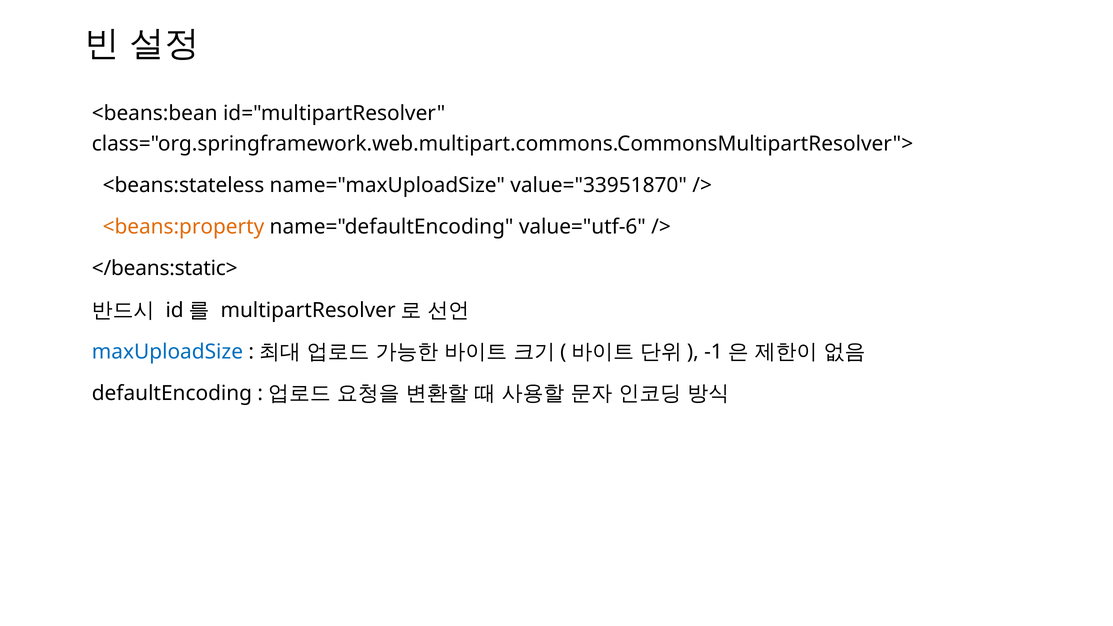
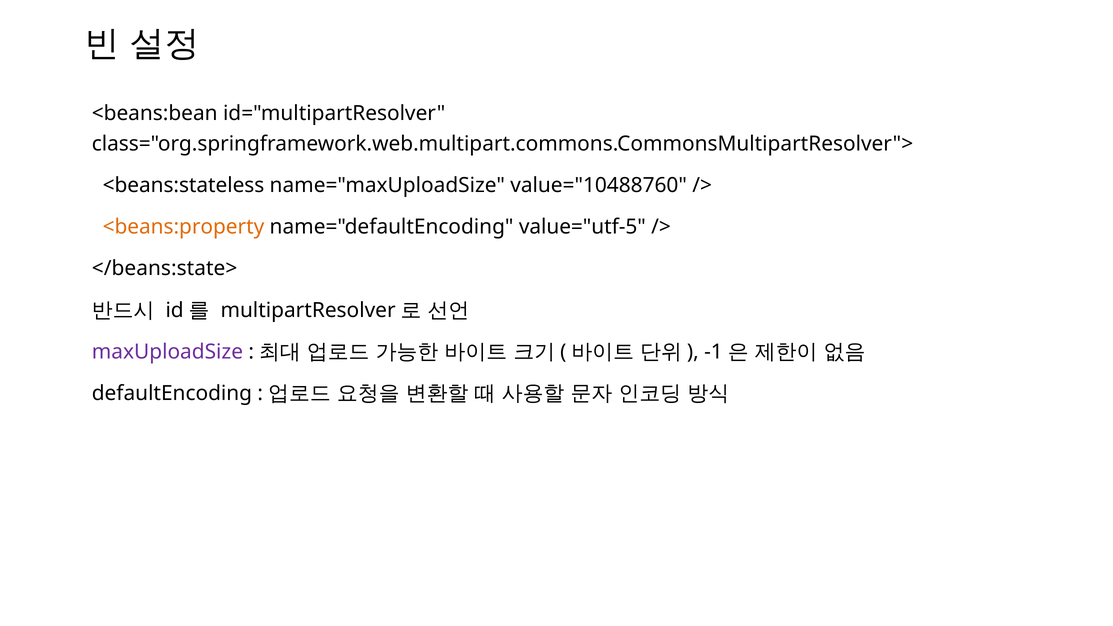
value="33951870: value="33951870 -> value="10488760
value="utf-6: value="utf-6 -> value="utf-5
</beans:static>: </beans:static> -> </beans:state>
maxUploadSize colour: blue -> purple
